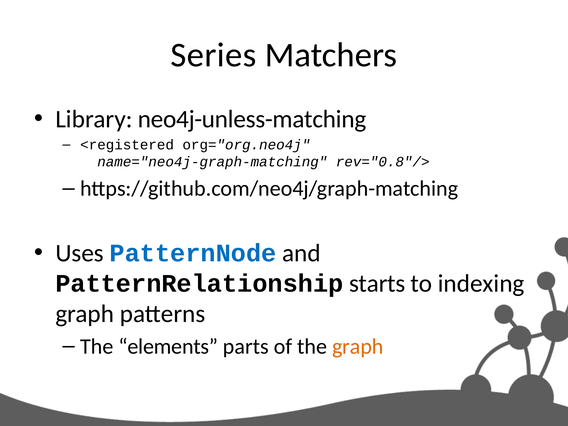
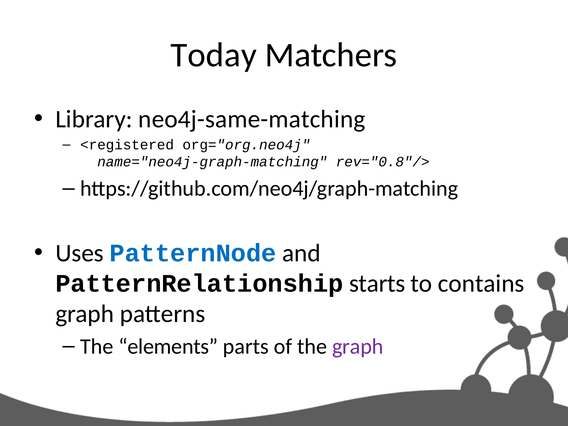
Series: Series -> Today
neo4j-unless-matching: neo4j-unless-matching -> neo4j-same-matching
indexing: indexing -> contains
graph at (358, 346) colour: orange -> purple
